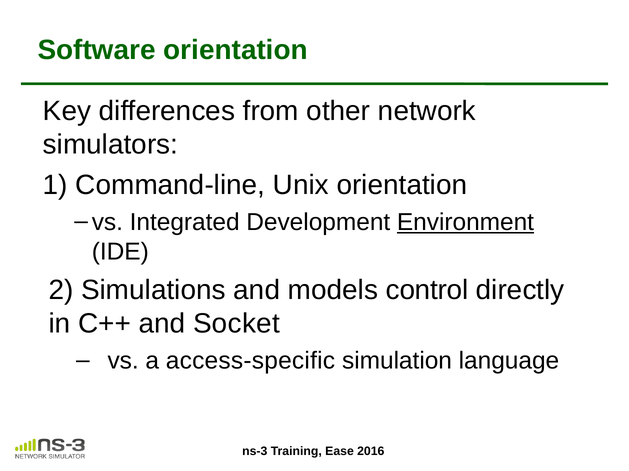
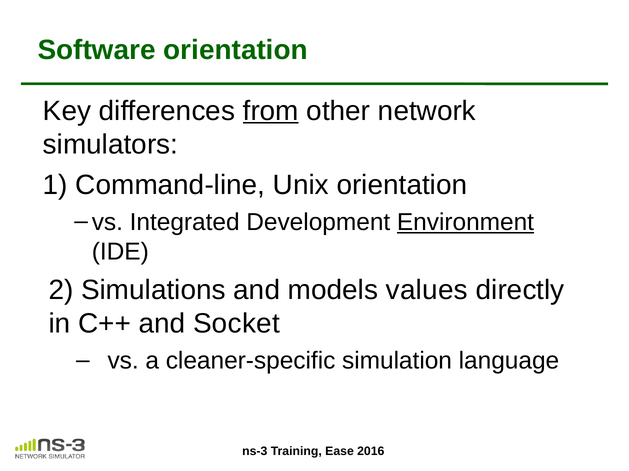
from underline: none -> present
control: control -> values
access-specific: access-specific -> cleaner-specific
